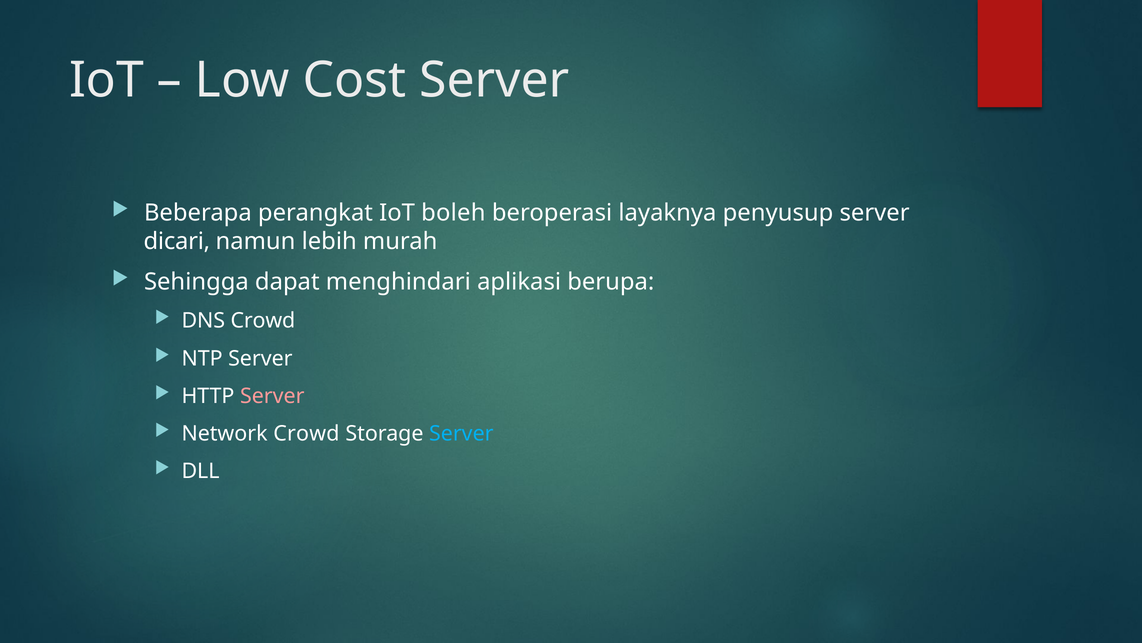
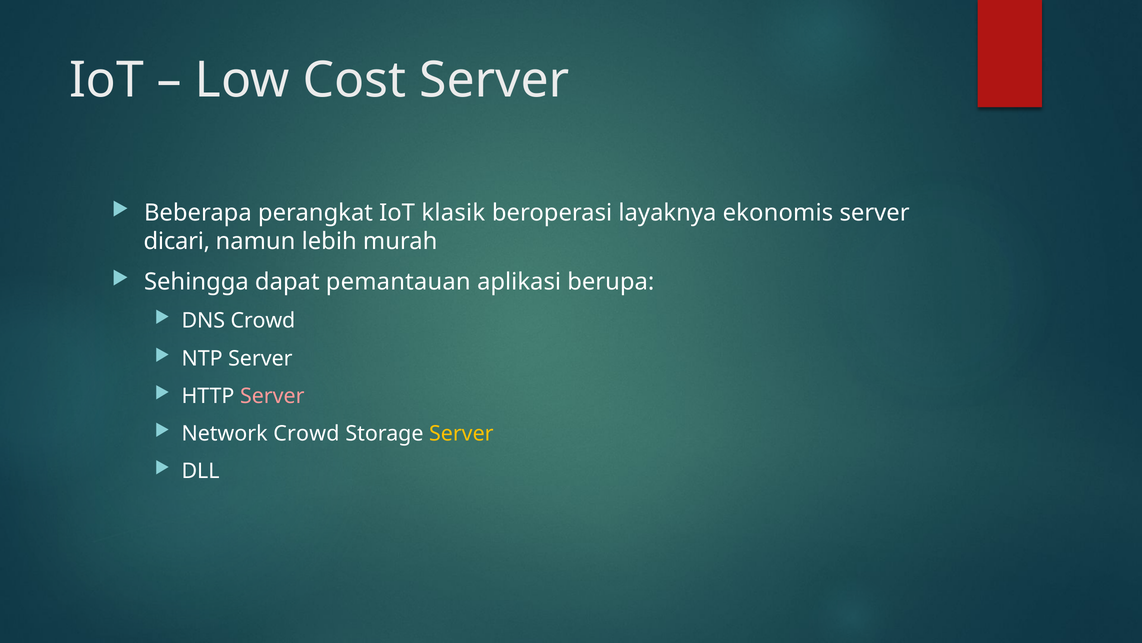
boleh: boleh -> klasik
penyusup: penyusup -> ekonomis
menghindari: menghindari -> pemantauan
Server at (461, 433) colour: light blue -> yellow
